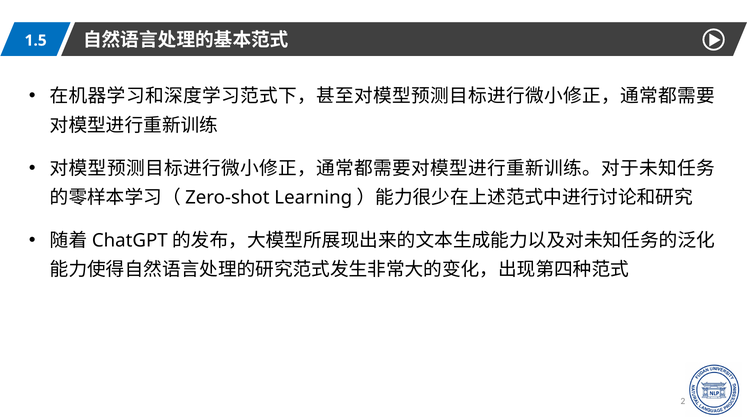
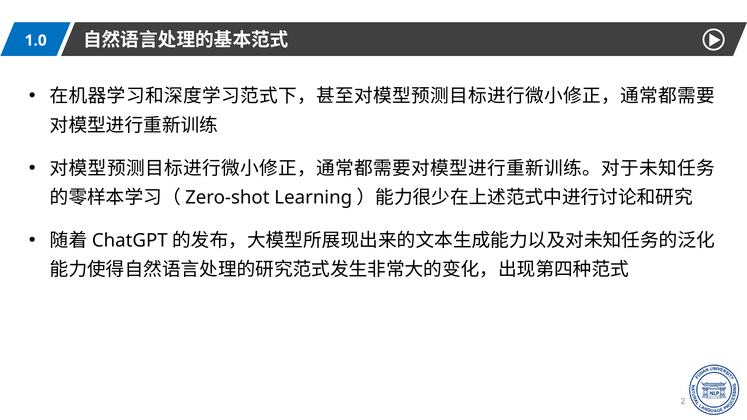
1.5: 1.5 -> 1.0
